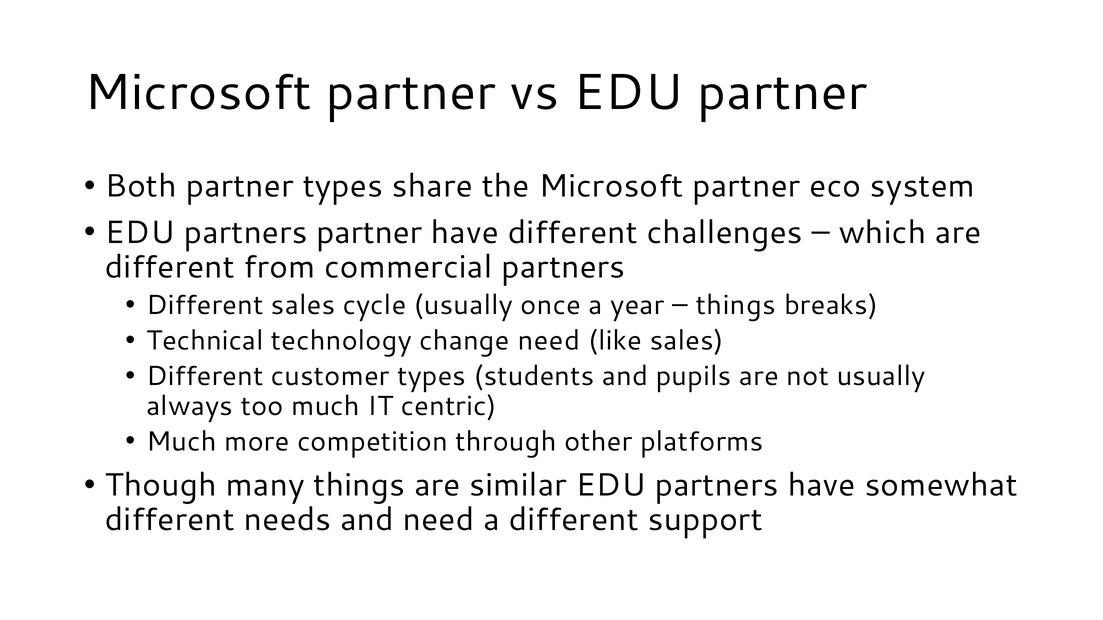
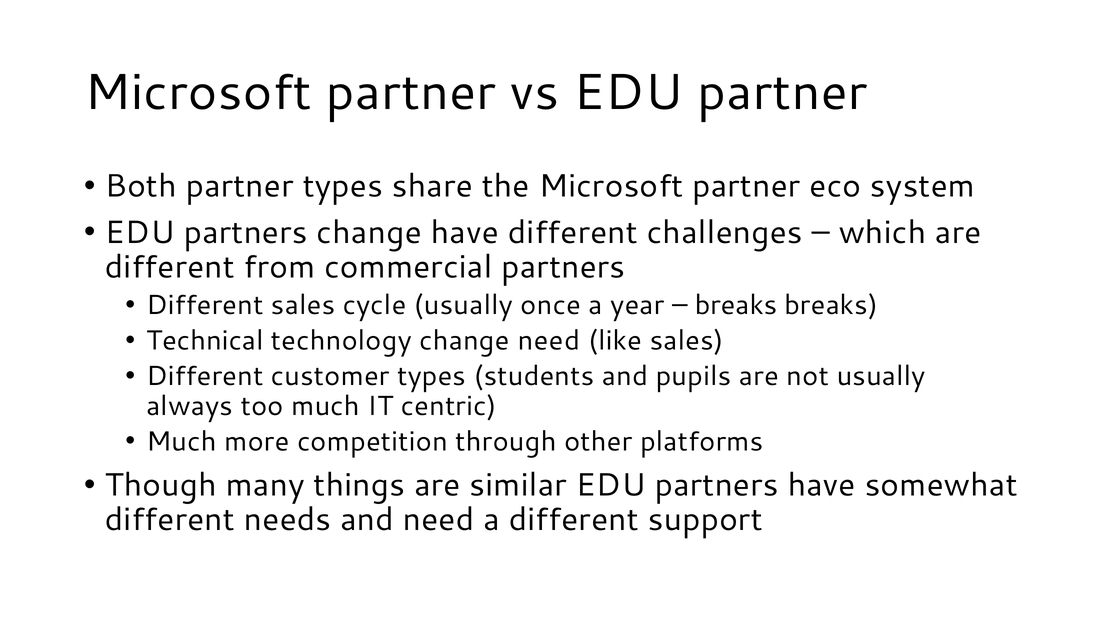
partners partner: partner -> change
things at (736, 306): things -> breaks
